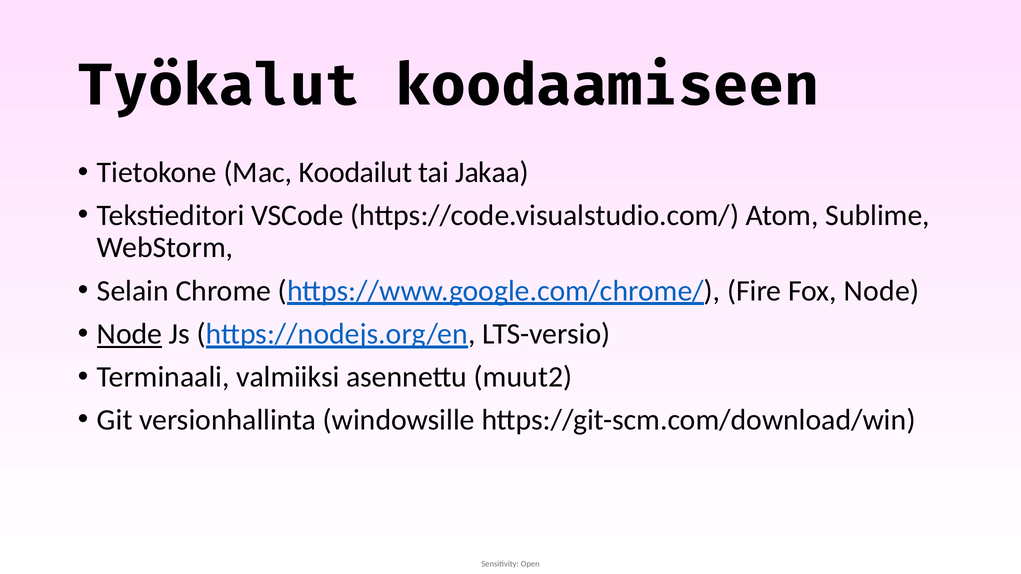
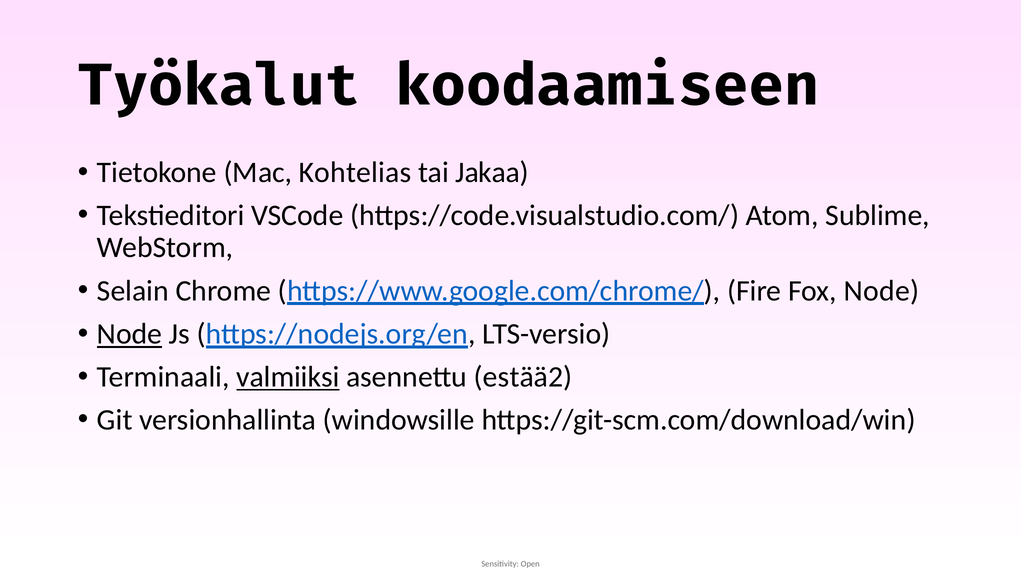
Koodailut: Koodailut -> Kohtelias
valmiiksi underline: none -> present
muut2: muut2 -> estää2
